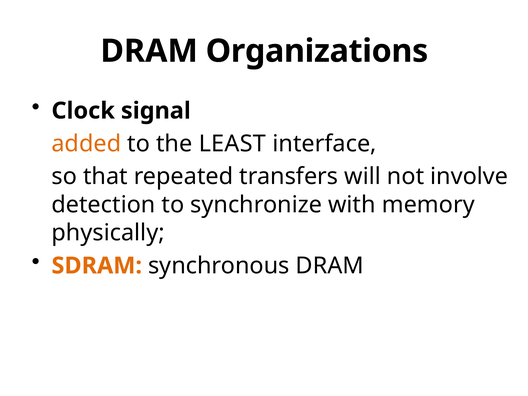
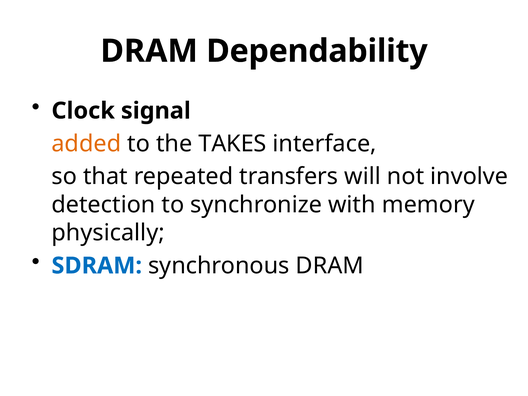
Organizations: Organizations -> Dependability
LEAST: LEAST -> TAKES
SDRAM colour: orange -> blue
